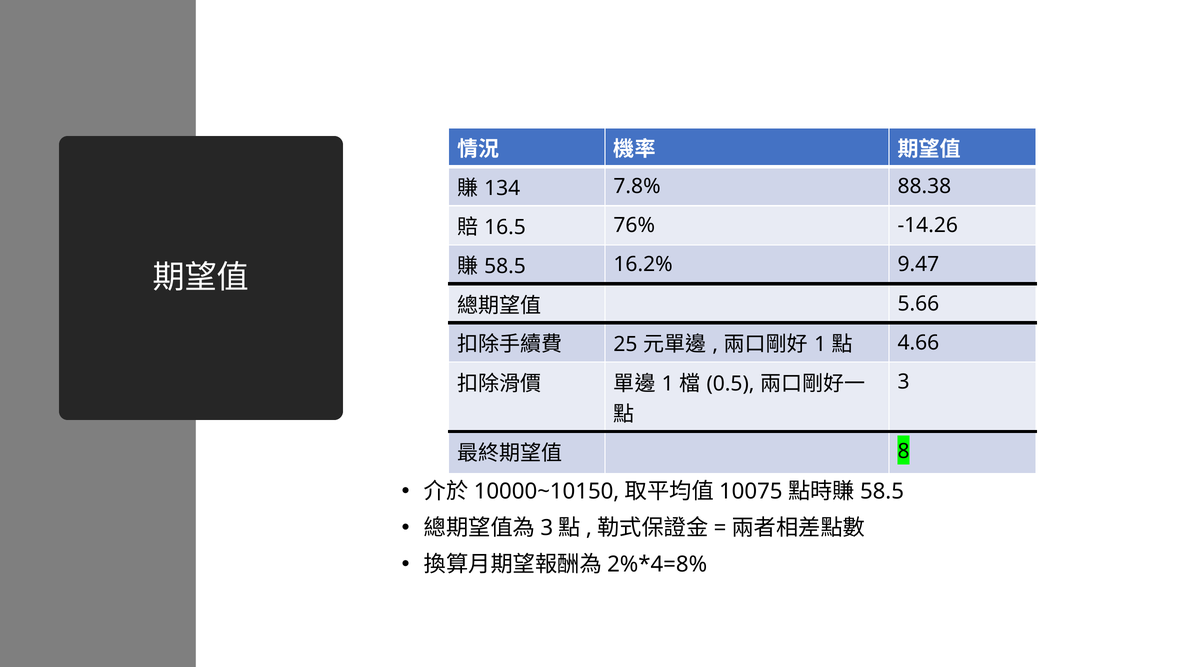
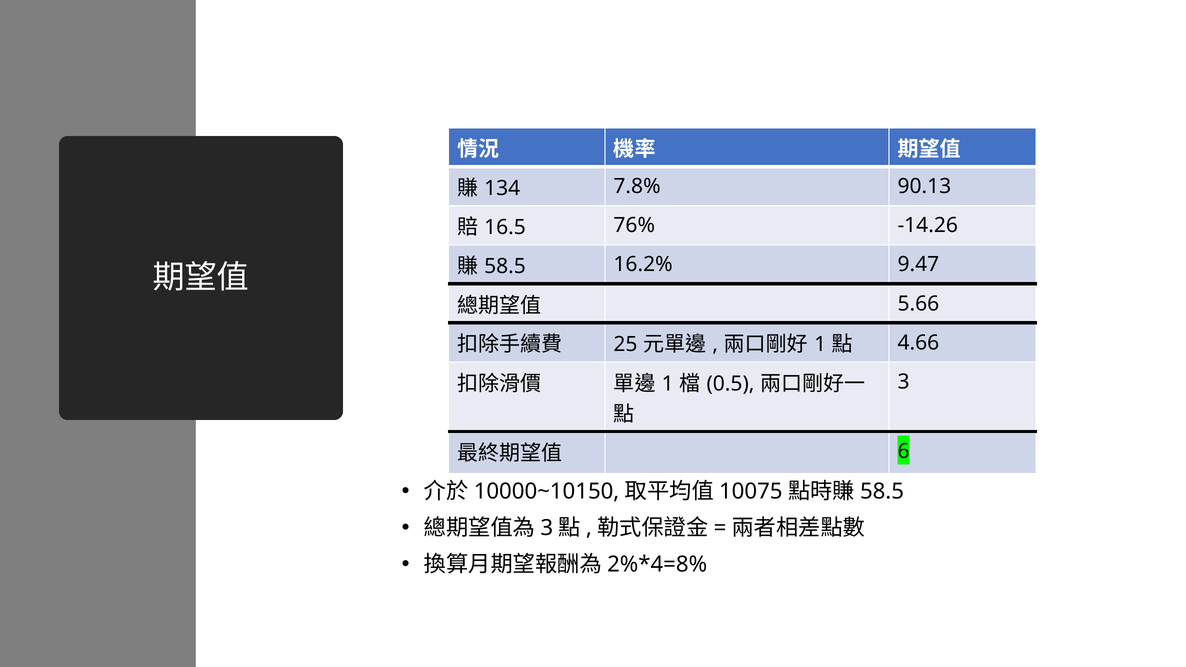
88.38: 88.38 -> 90.13
8: 8 -> 6
